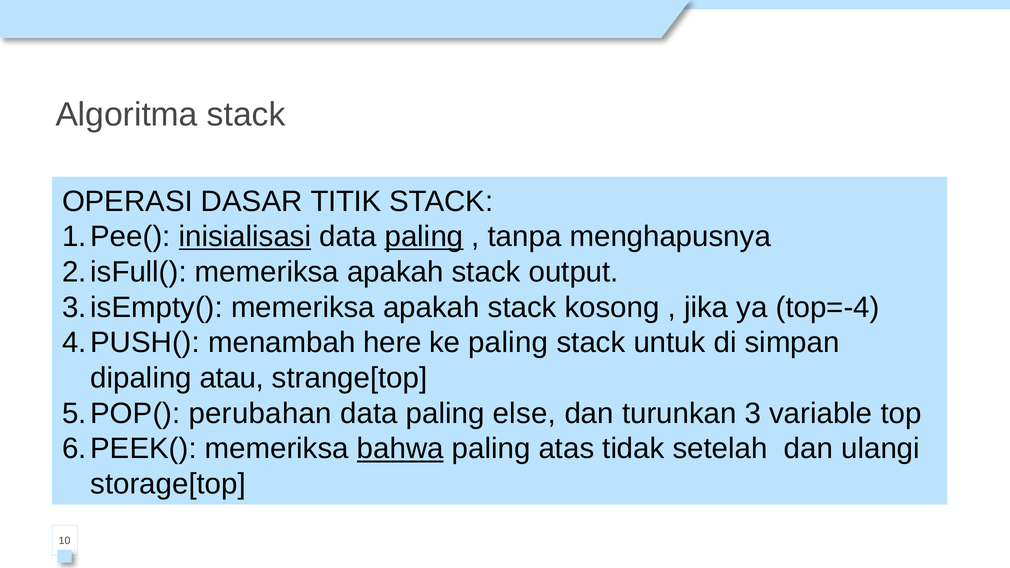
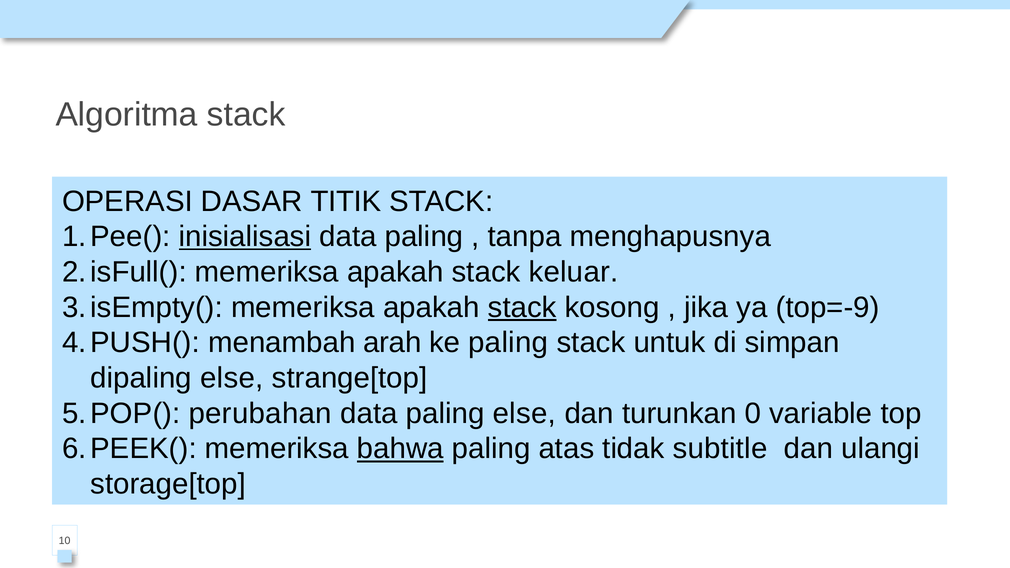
paling at (424, 237) underline: present -> none
output: output -> keluar
stack at (522, 307) underline: none -> present
top=-4: top=-4 -> top=-9
here: here -> arah
dipaling atau: atau -> else
3: 3 -> 0
setelah: setelah -> subtitle
